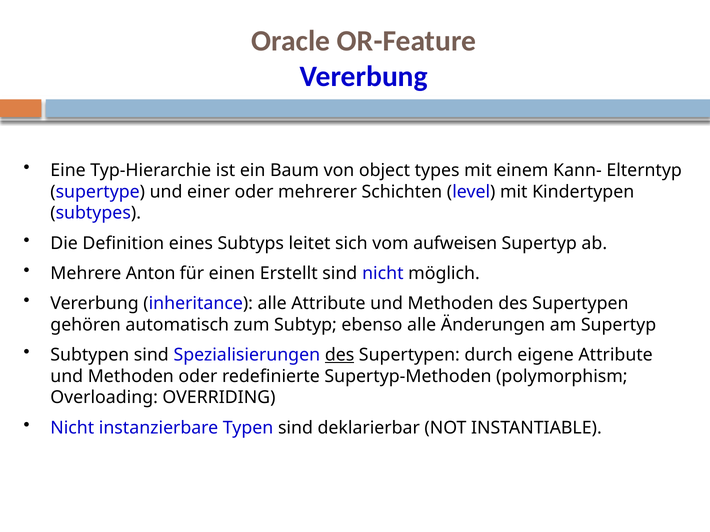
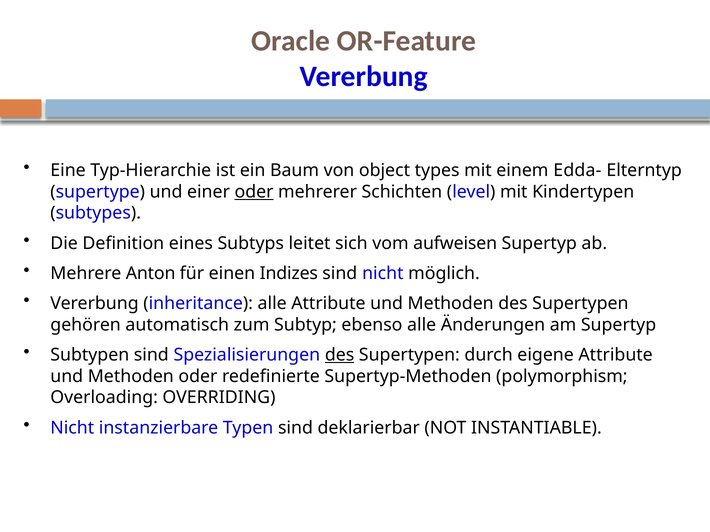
Kann-: Kann- -> Edda-
oder at (254, 192) underline: none -> present
Erstellt: Erstellt -> Indizes
